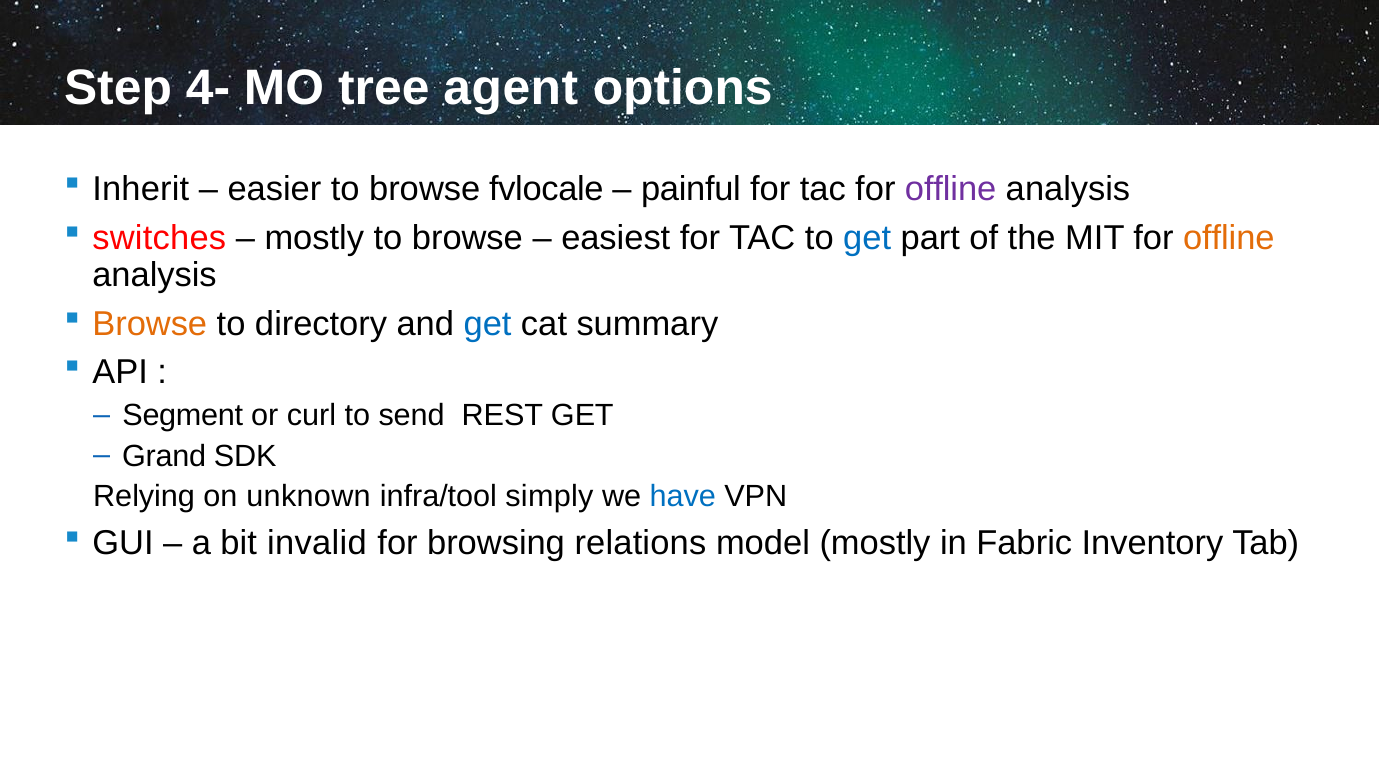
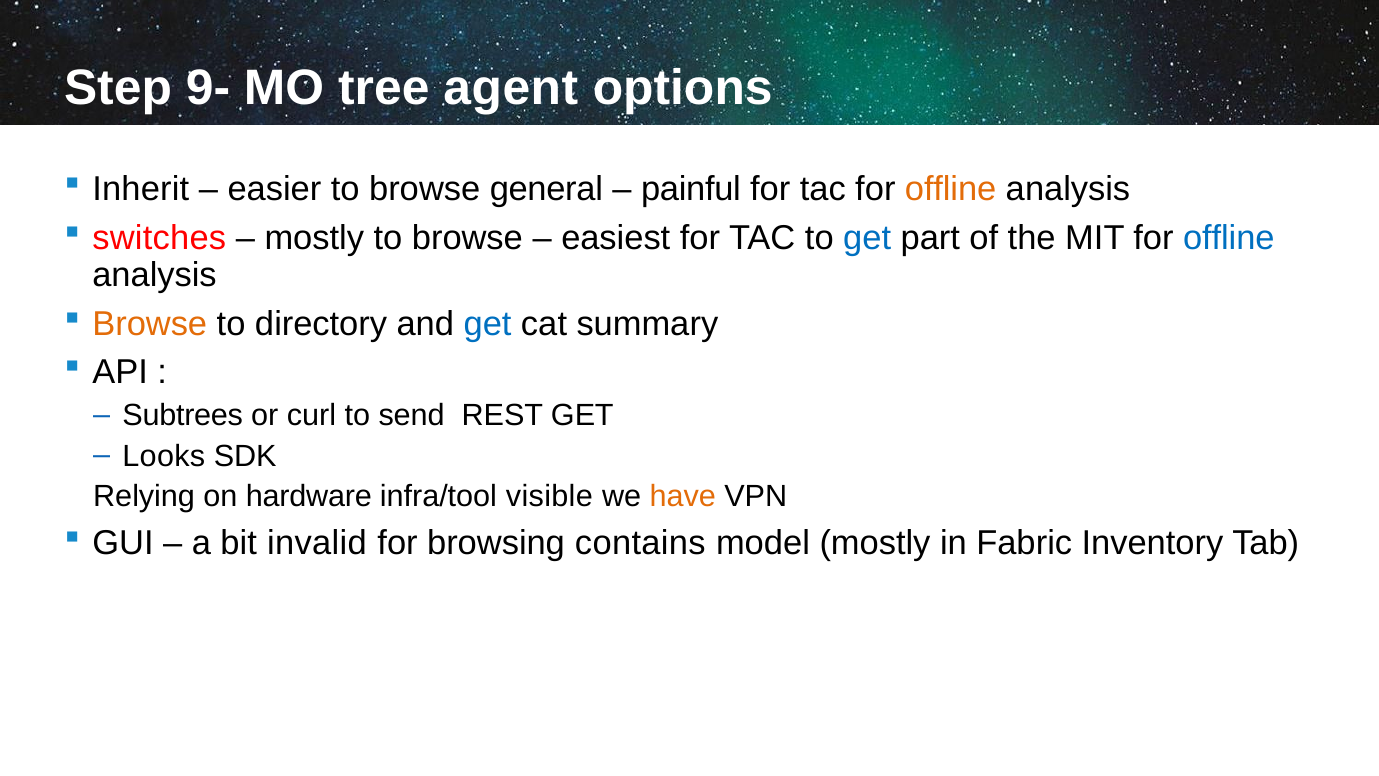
4-: 4- -> 9-
fvlocale: fvlocale -> general
offline at (951, 189) colour: purple -> orange
offline at (1229, 238) colour: orange -> blue
Segment: Segment -> Subtrees
Grand: Grand -> Looks
unknown: unknown -> hardware
simply: simply -> visible
have colour: blue -> orange
relations: relations -> contains
